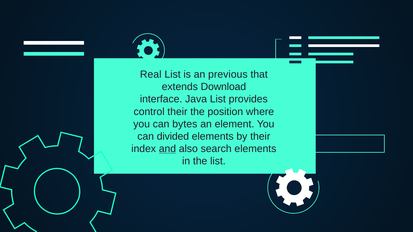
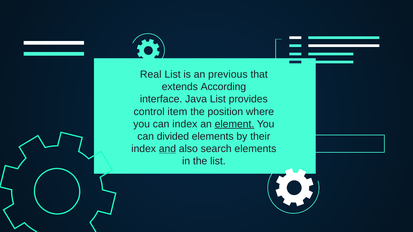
Download: Download -> According
control their: their -> item
can bytes: bytes -> index
element underline: none -> present
